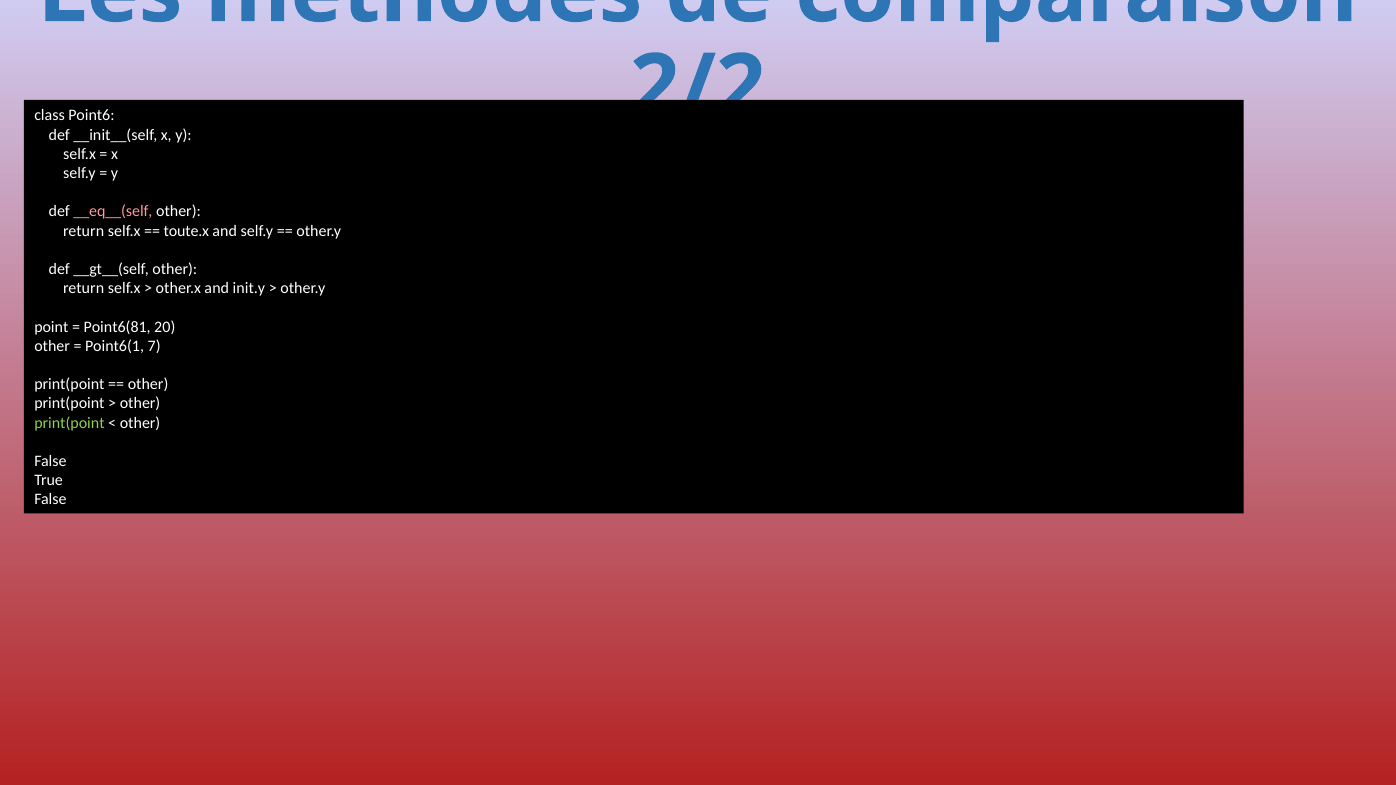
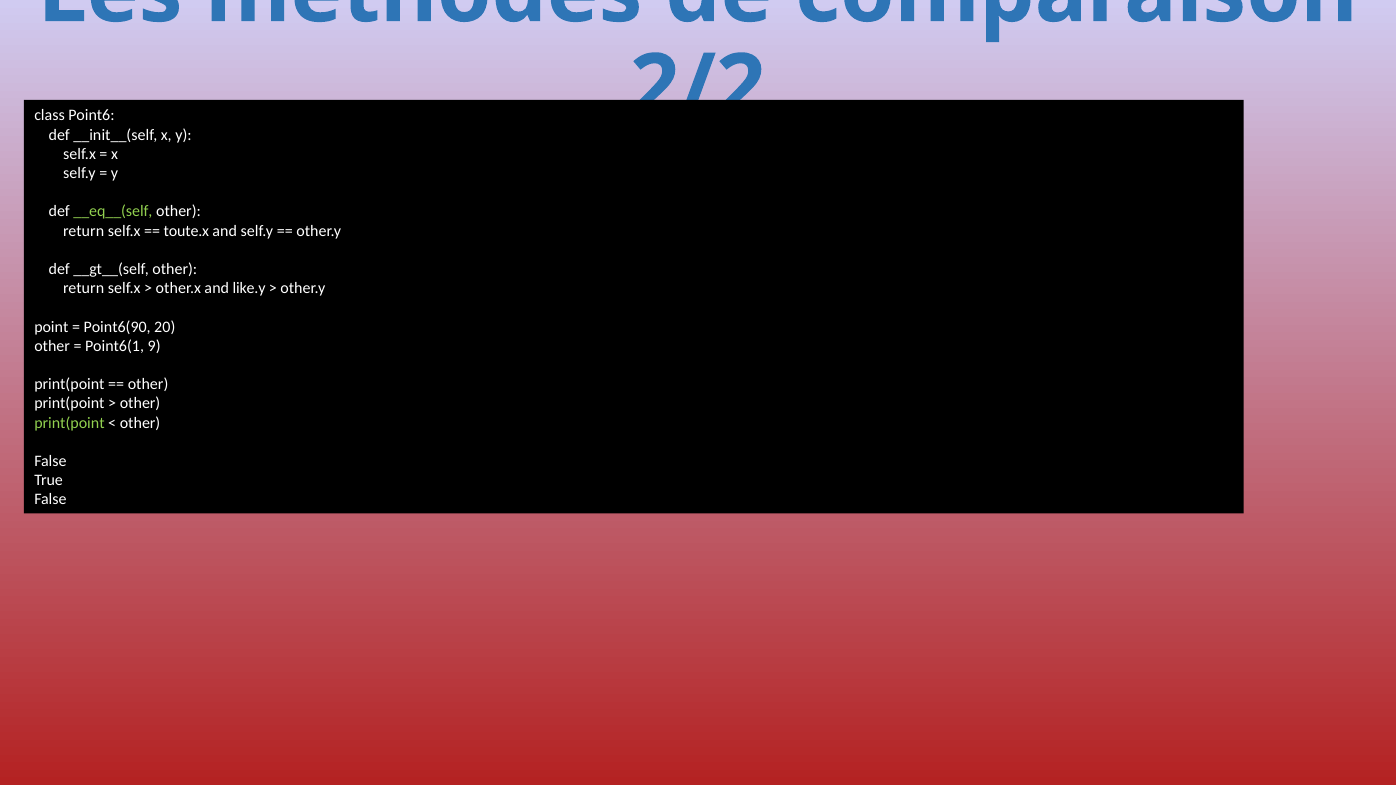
__eq__(self colour: pink -> light green
init.y: init.y -> like.y
Point6(81: Point6(81 -> Point6(90
7: 7 -> 9
